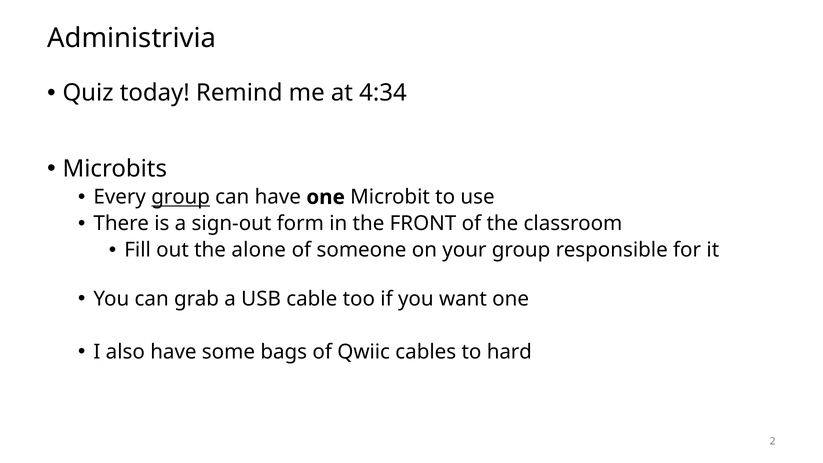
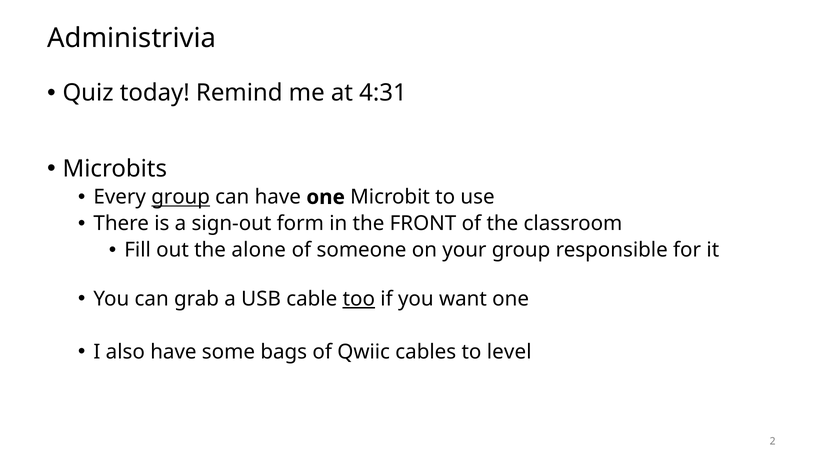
4:34: 4:34 -> 4:31
too underline: none -> present
hard: hard -> level
